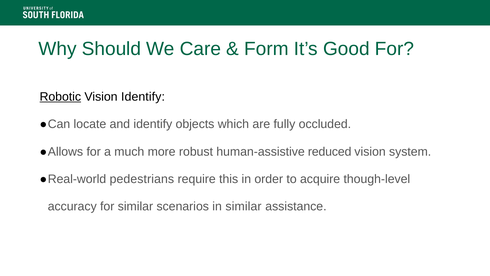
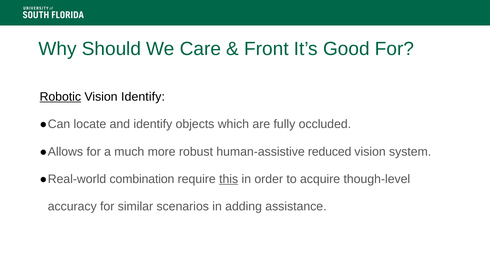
Form: Form -> Front
pedestrians: pedestrians -> combination
this underline: none -> present
in similar: similar -> adding
